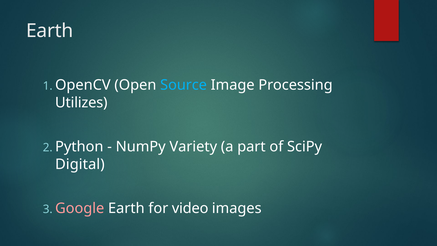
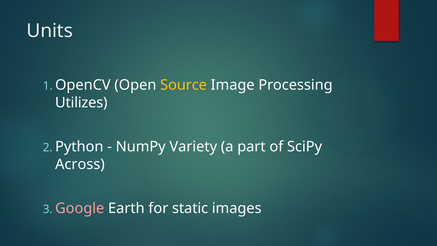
Earth at (50, 31): Earth -> Units
Source colour: light blue -> yellow
Digital: Digital -> Across
video: video -> static
